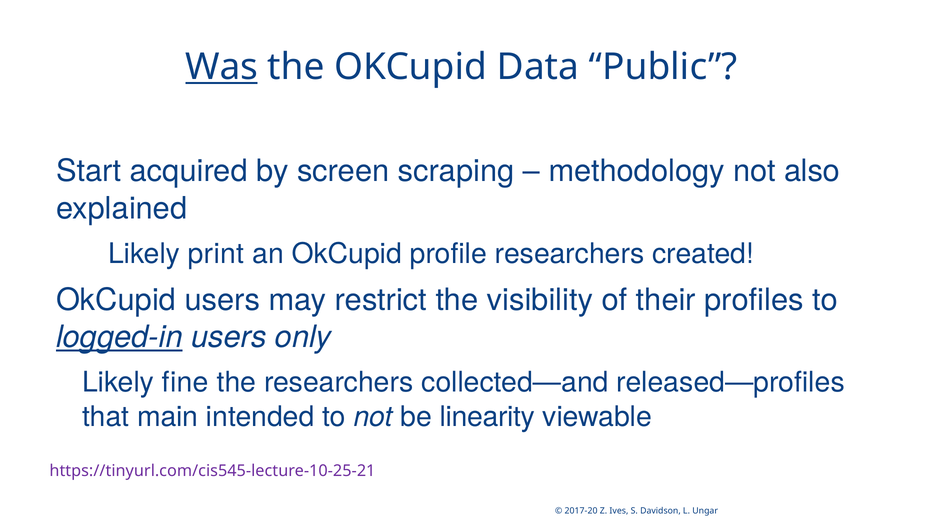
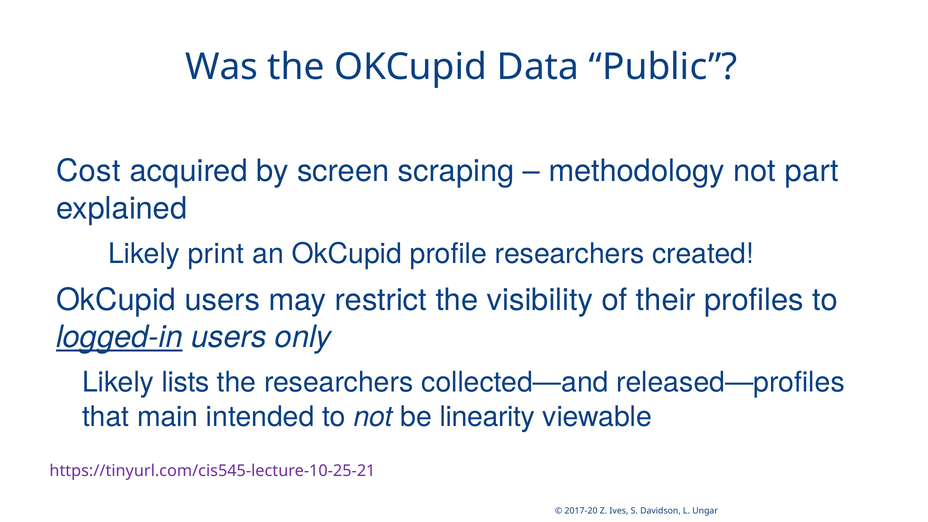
Was underline: present -> none
Start: Start -> Cost
also: also -> part
fine: fine -> lists
